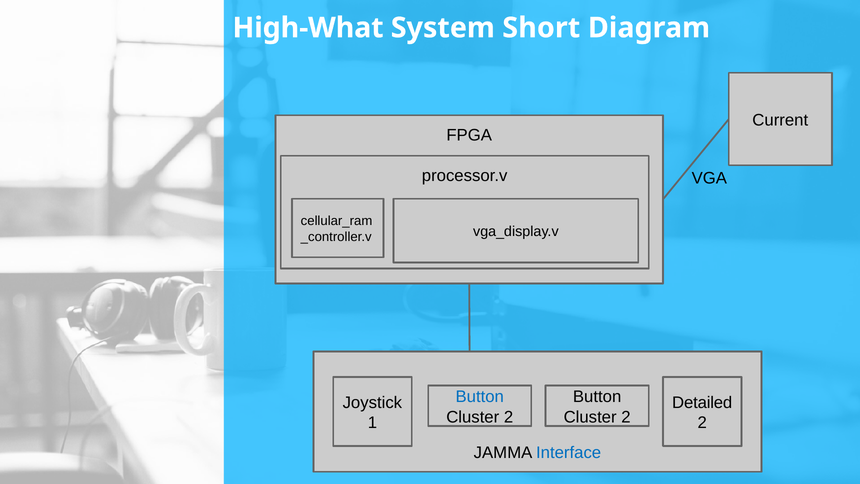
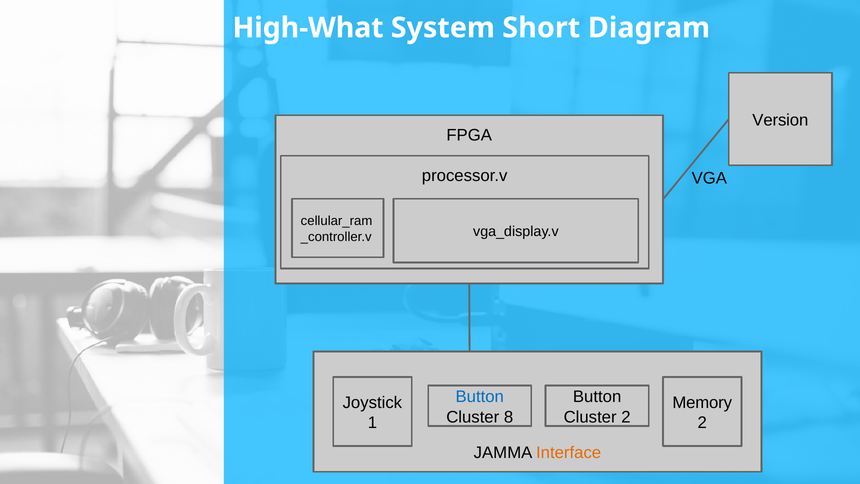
Current: Current -> Version
Detailed: Detailed -> Memory
2 at (509, 417): 2 -> 8
Interface colour: blue -> orange
